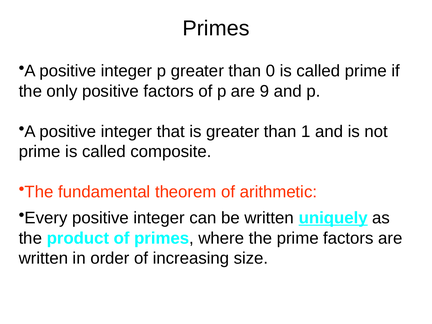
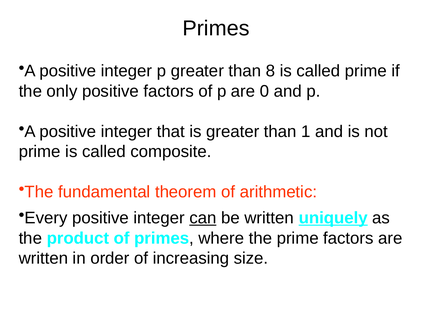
0: 0 -> 8
9: 9 -> 0
can underline: none -> present
